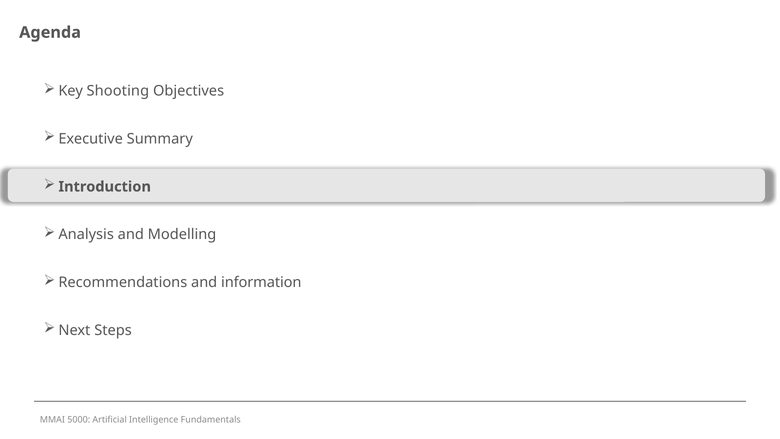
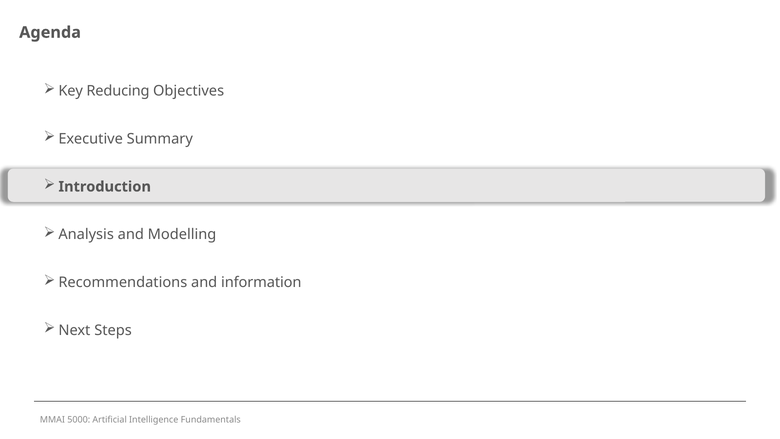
Shooting: Shooting -> Reducing
